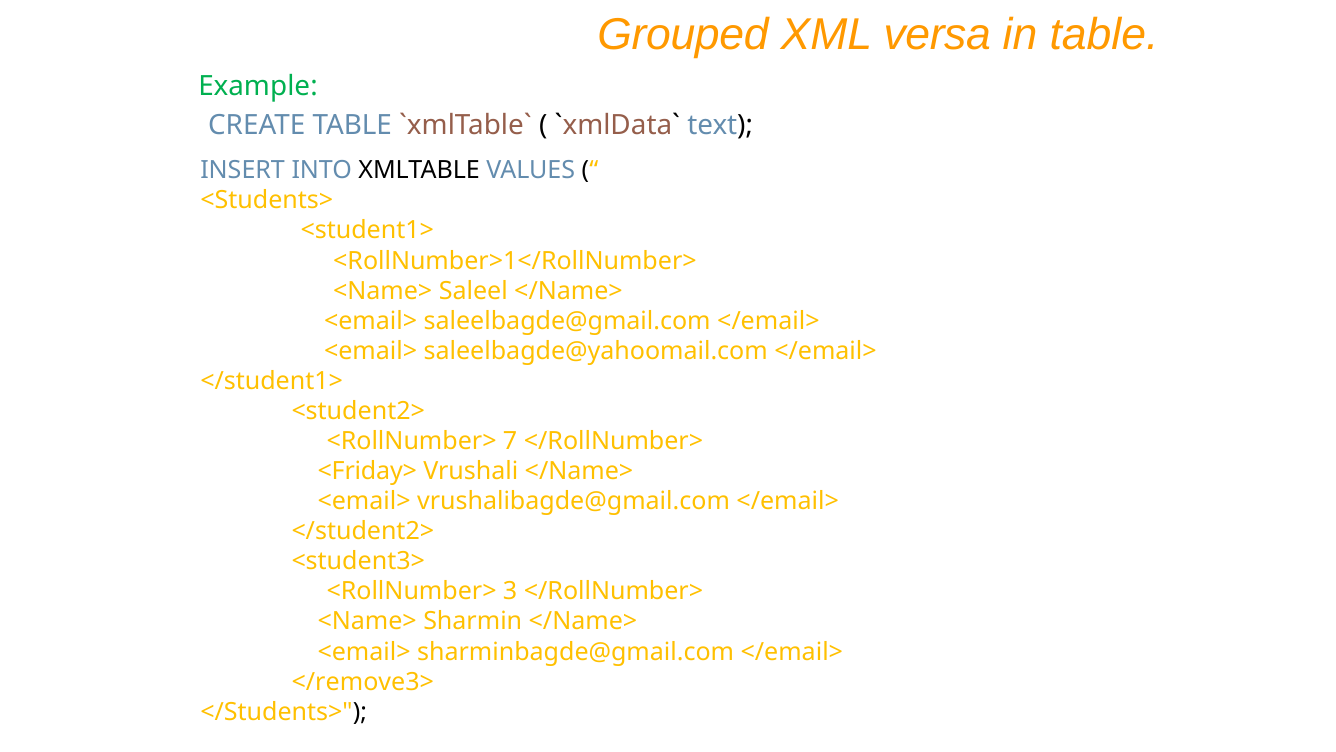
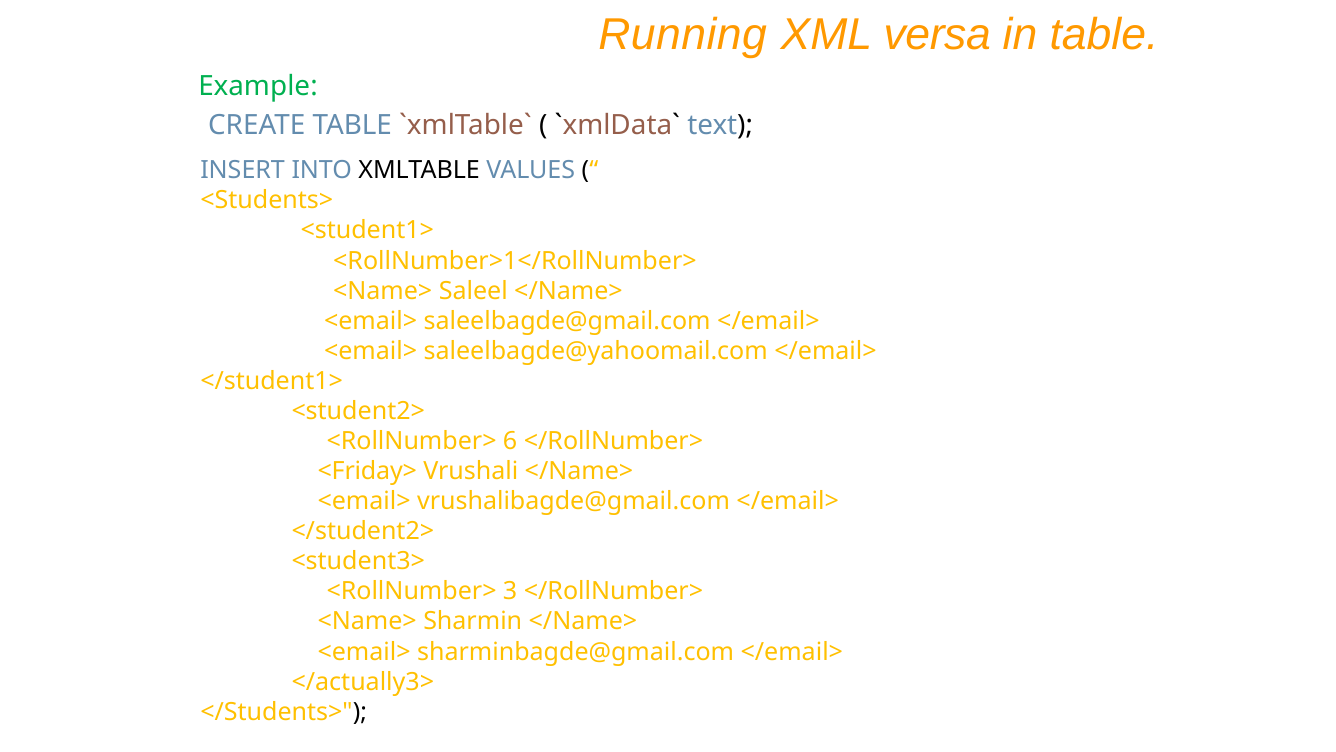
Grouped: Grouped -> Running
7: 7 -> 6
</remove3>: </remove3> -> </actually3>
